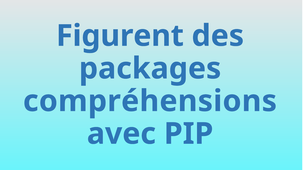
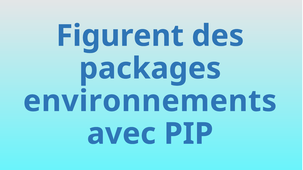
compréhensions: compréhensions -> environnements
